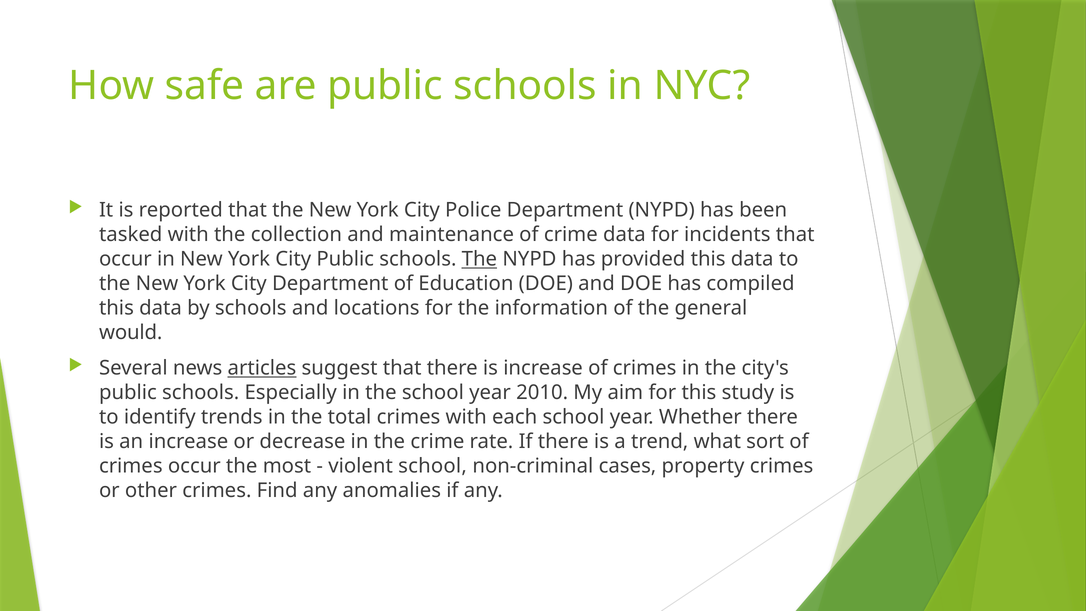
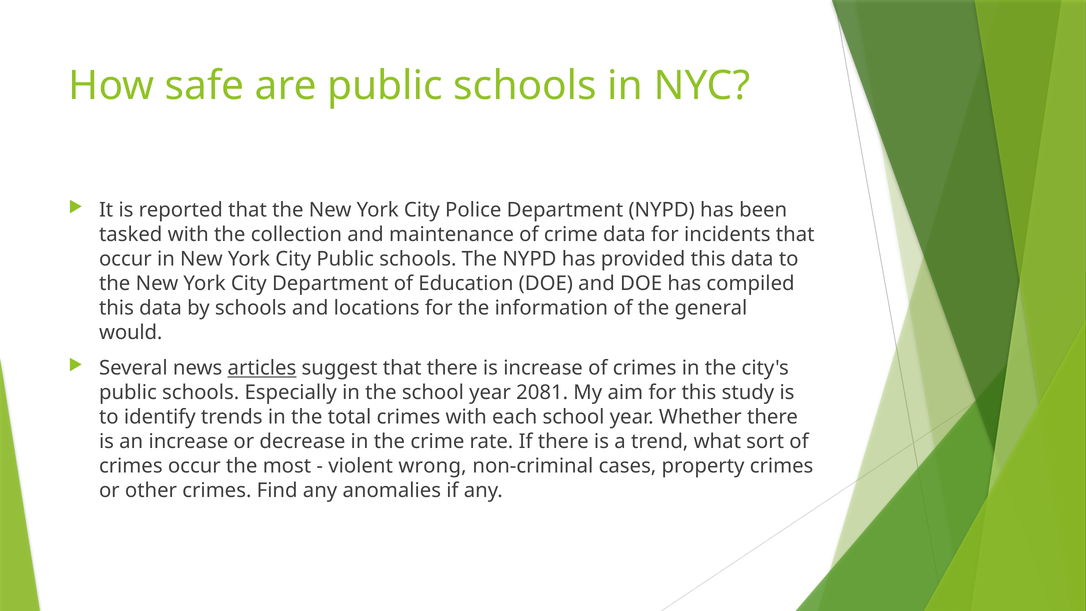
The at (479, 259) underline: present -> none
2010: 2010 -> 2081
violent school: school -> wrong
